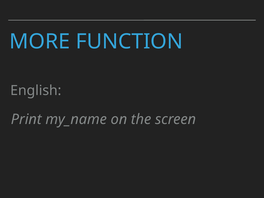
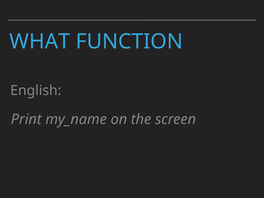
MORE: MORE -> WHAT
